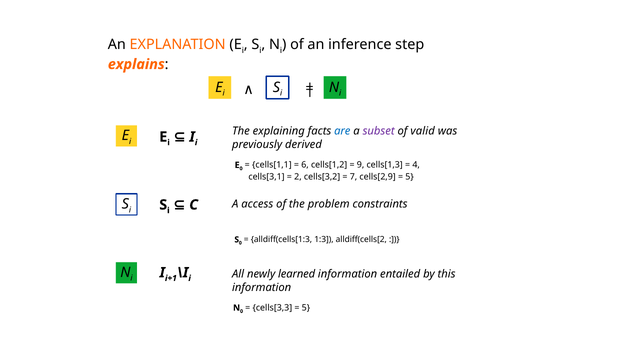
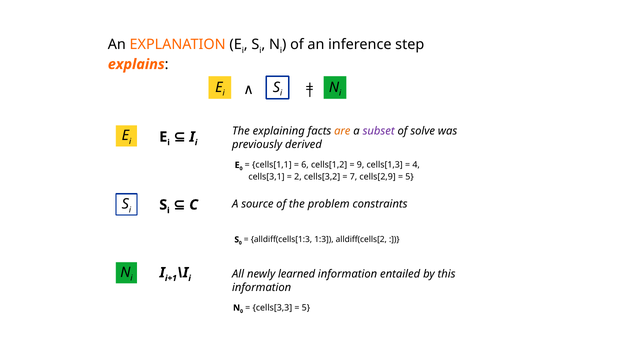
are colour: blue -> orange
valid: valid -> solve
access: access -> source
